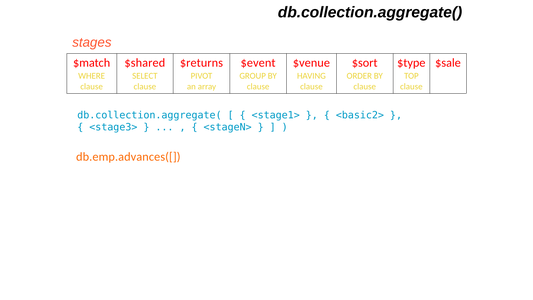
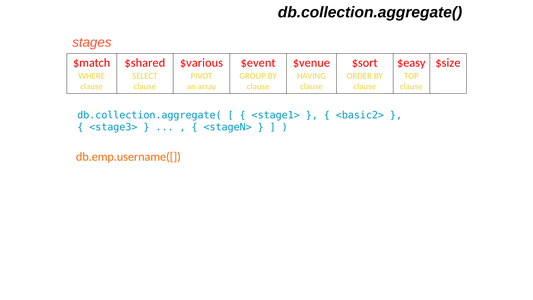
$returns: $returns -> $various
$type: $type -> $easy
$sale: $sale -> $size
db.emp.advances([: db.emp.advances([ -> db.emp.username([
